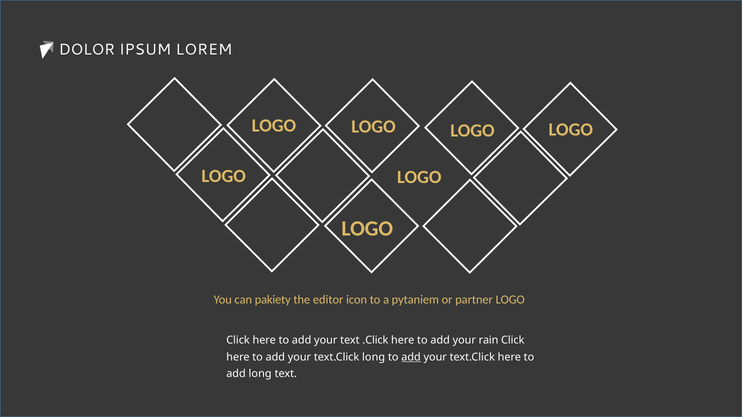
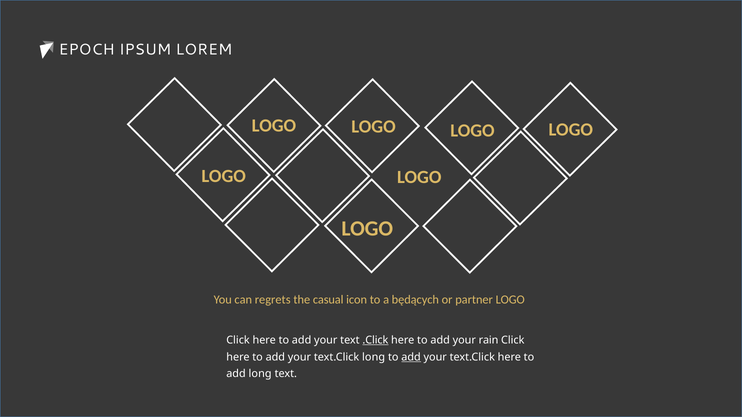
DOLOR: DOLOR -> EPOCH
pakiety: pakiety -> regrets
editor: editor -> casual
pytaniem: pytaniem -> będących
.Click underline: none -> present
